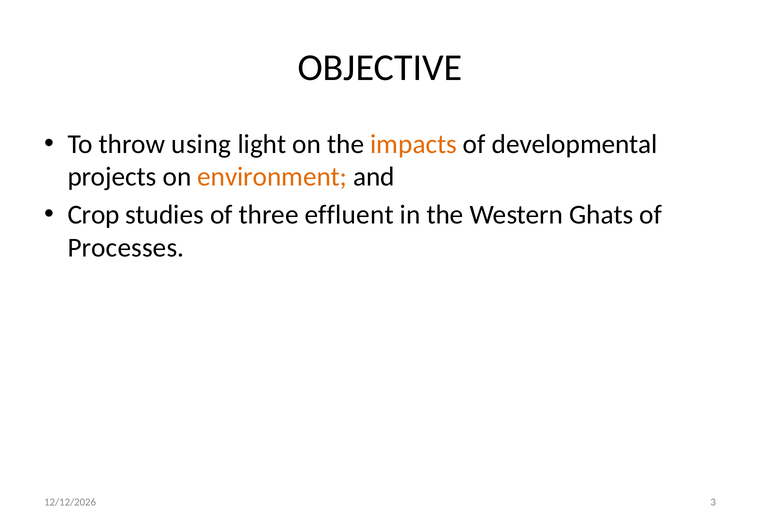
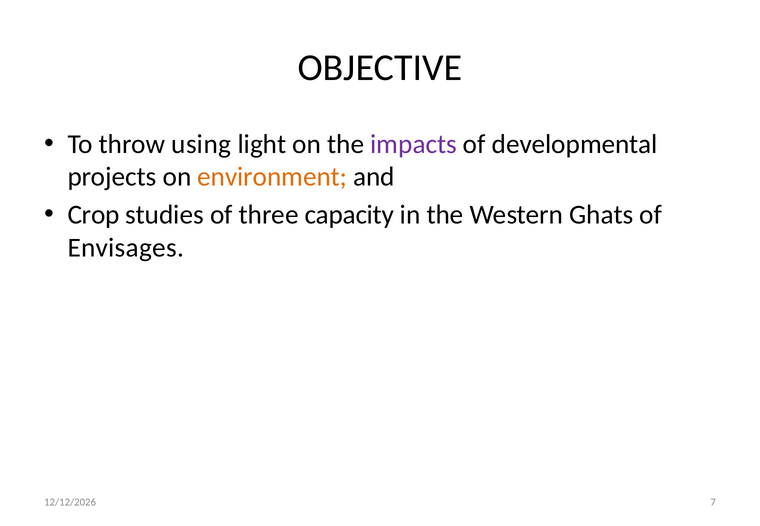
impacts colour: orange -> purple
effluent: effluent -> capacity
Processes: Processes -> Envisages
3: 3 -> 7
